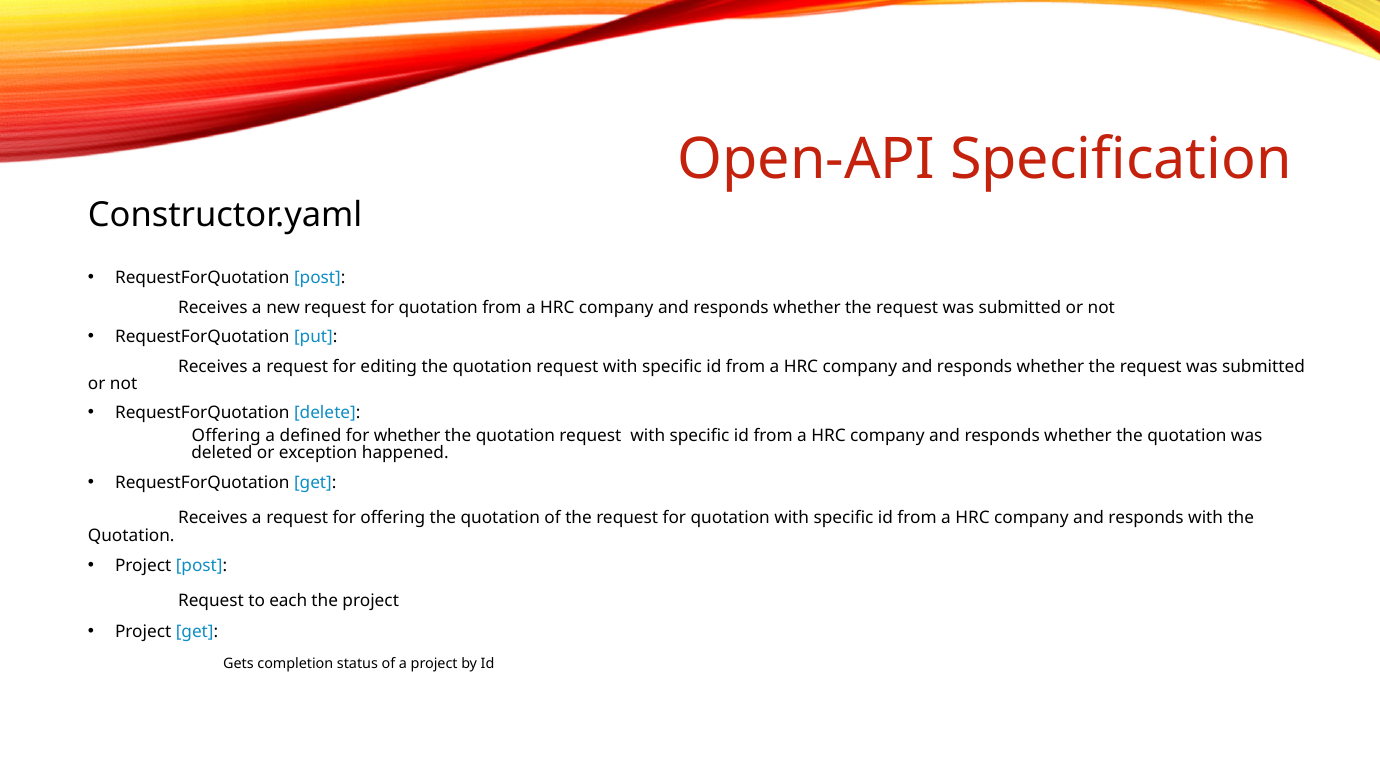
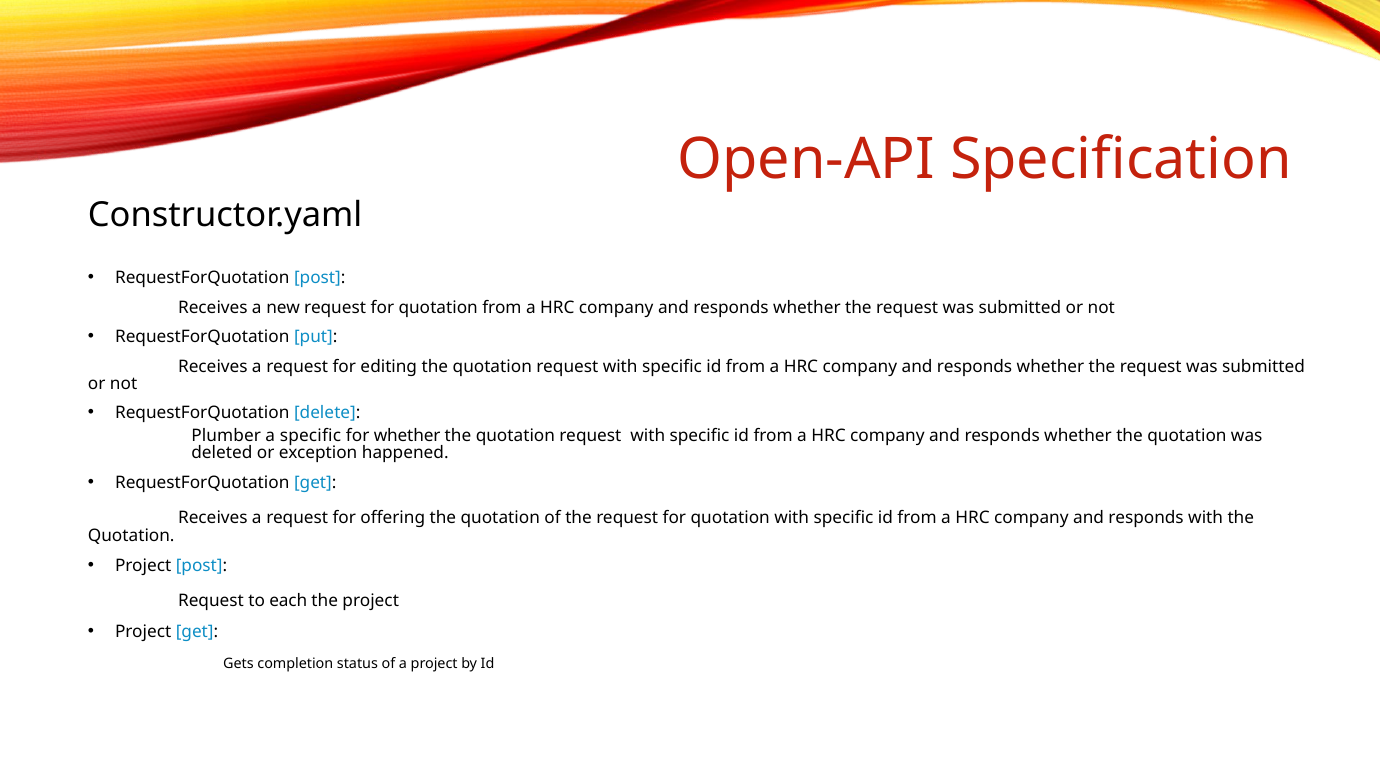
Offering at (226, 436): Offering -> Plumber
a defined: defined -> specific
